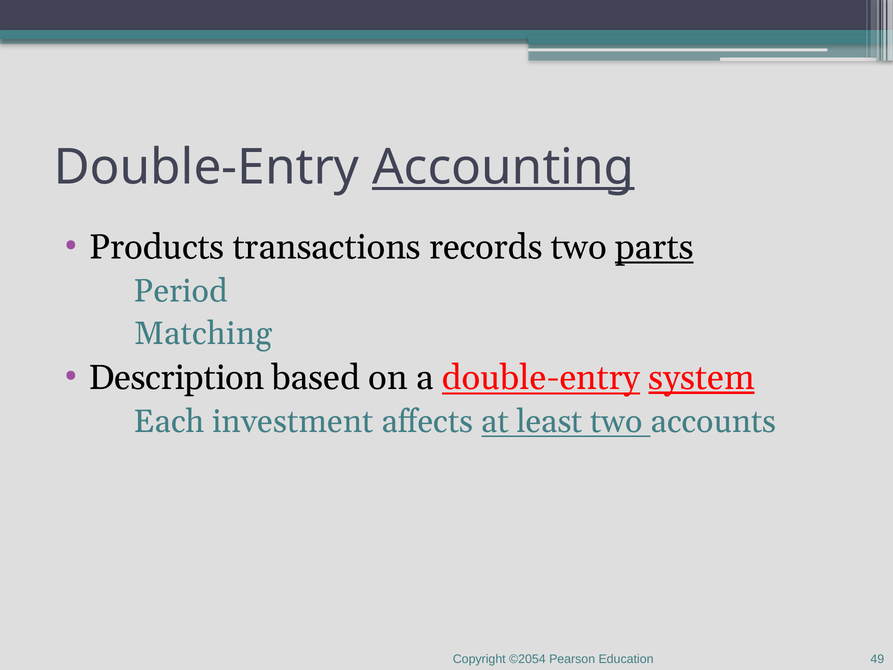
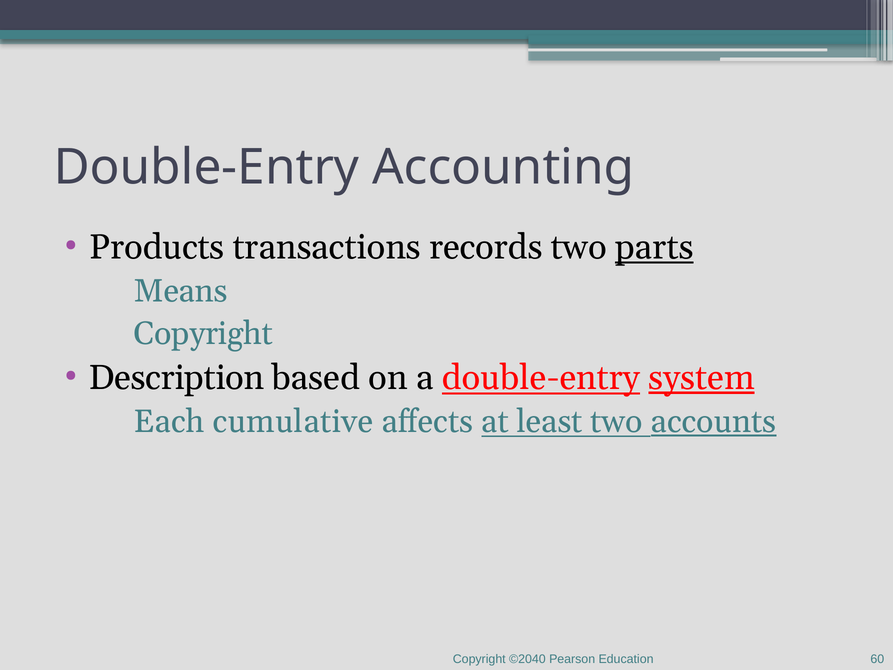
Accounting underline: present -> none
Period: Period -> Means
Matching at (203, 334): Matching -> Copyright
investment: investment -> cumulative
accounts underline: none -> present
©2054: ©2054 -> ©2040
49: 49 -> 60
